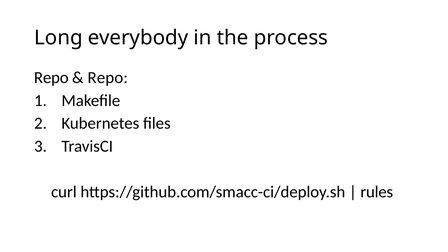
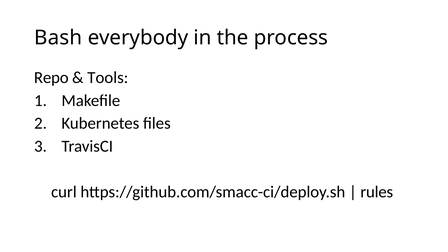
Long: Long -> Bash
Repo at (108, 78): Repo -> Tools
